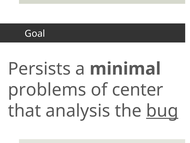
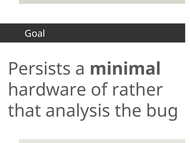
problems: problems -> hardware
center: center -> rather
bug underline: present -> none
